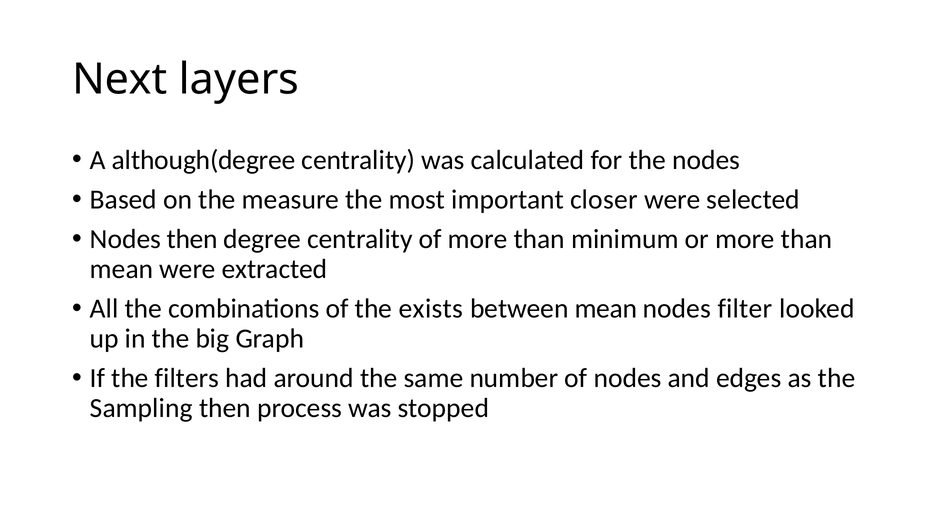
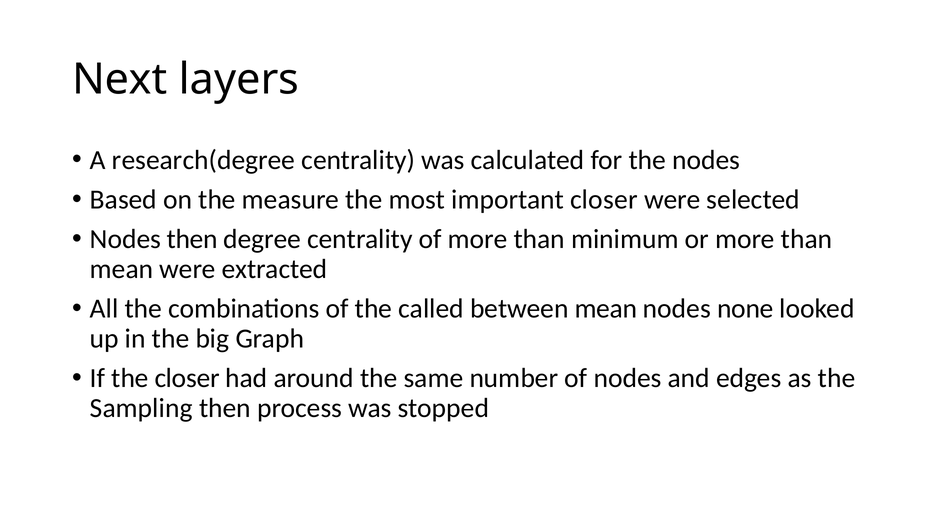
although(degree: although(degree -> research(degree
exists: exists -> called
filter: filter -> none
the filters: filters -> closer
